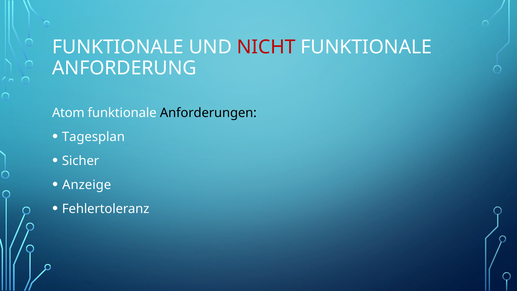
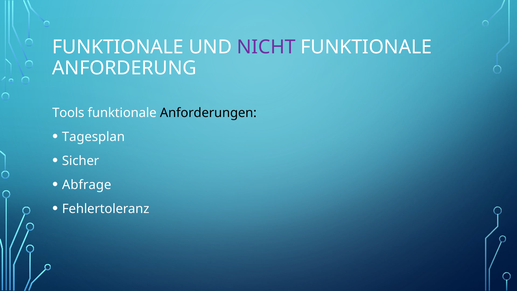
NICHT colour: red -> purple
Atom: Atom -> Tools
Anzeige: Anzeige -> Abfrage
